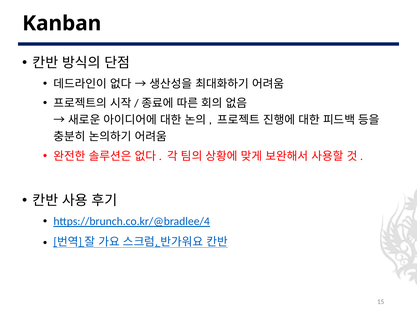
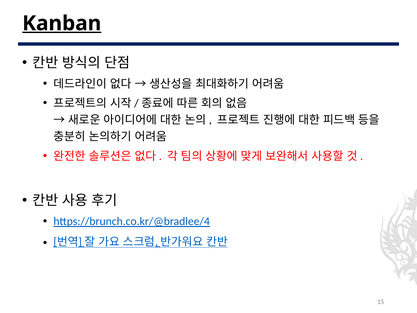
Kanban underline: none -> present
